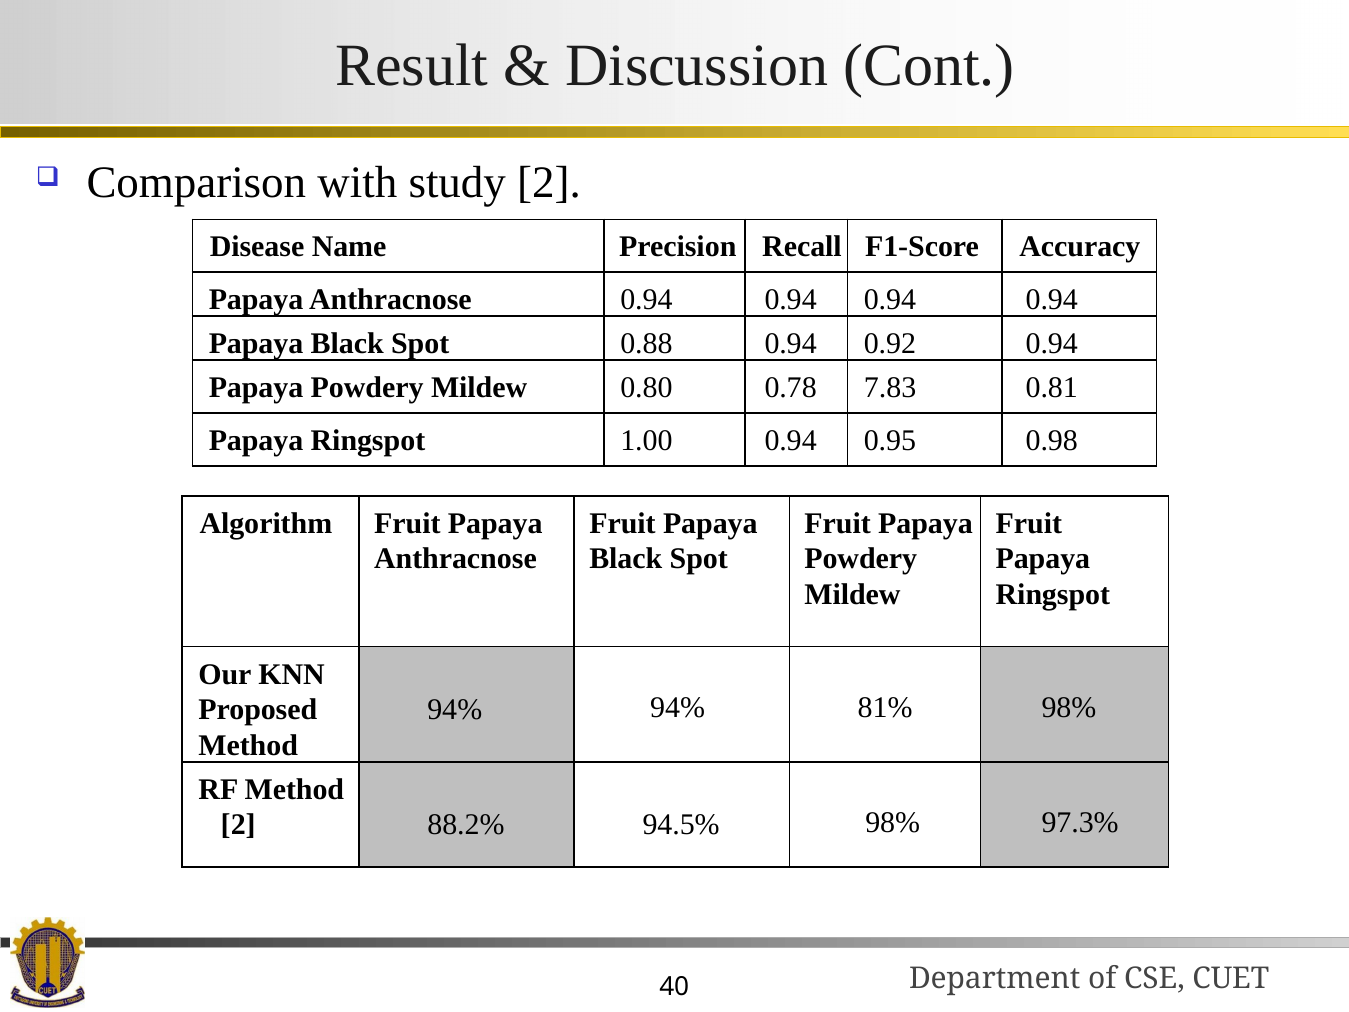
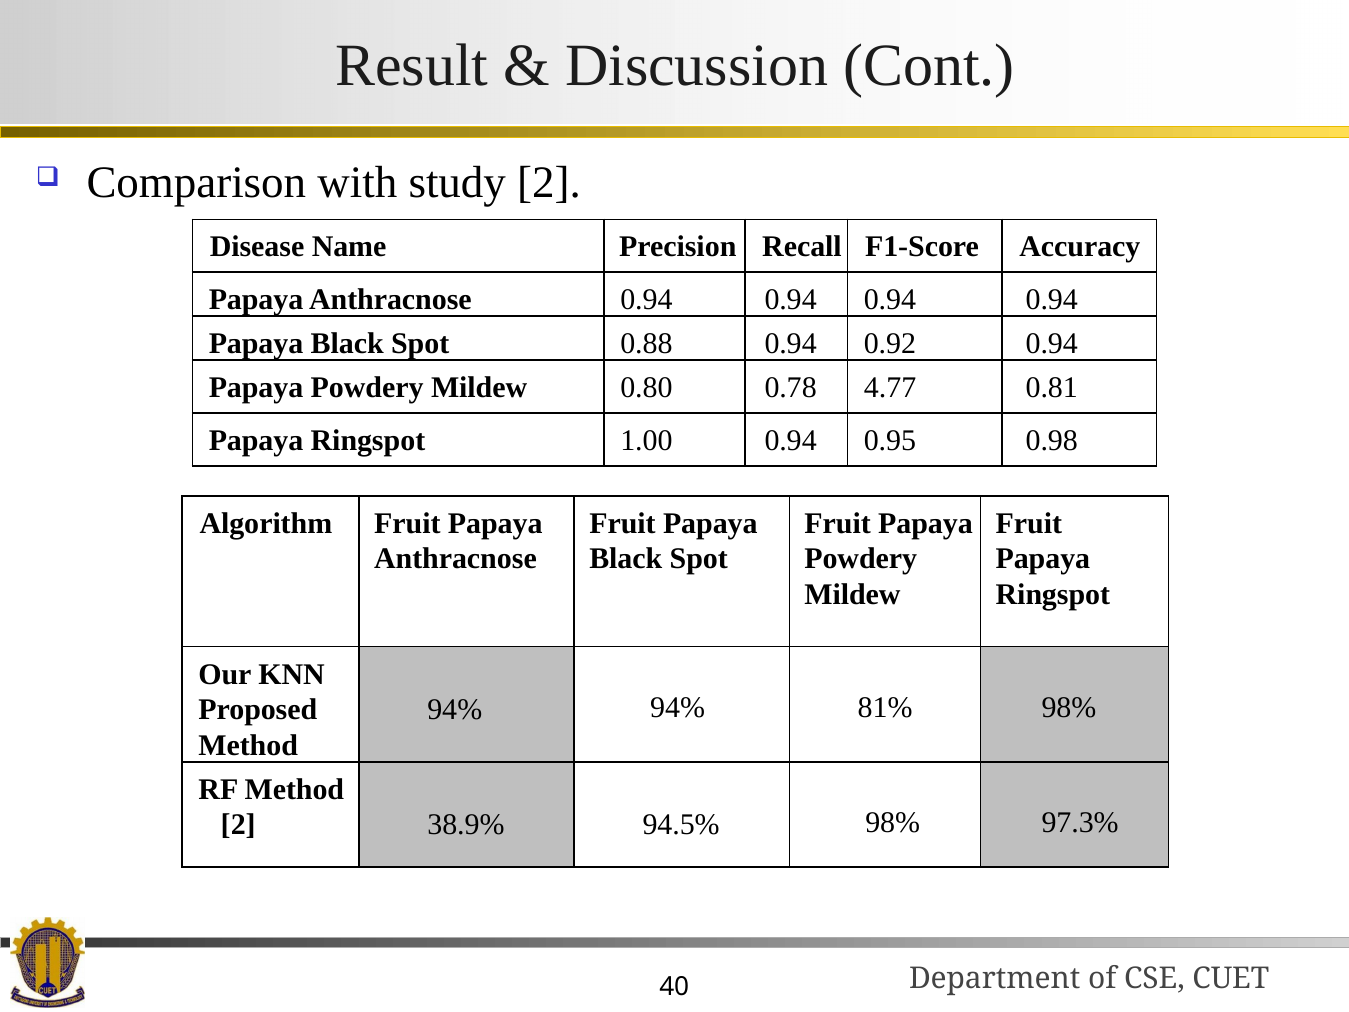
7.83: 7.83 -> 4.77
88.2%: 88.2% -> 38.9%
